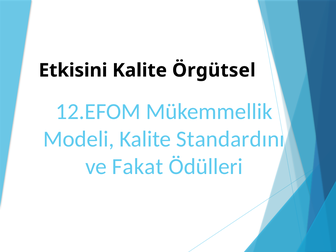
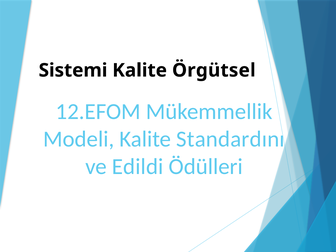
Etkisini: Etkisini -> Sistemi
Fakat: Fakat -> Edildi
